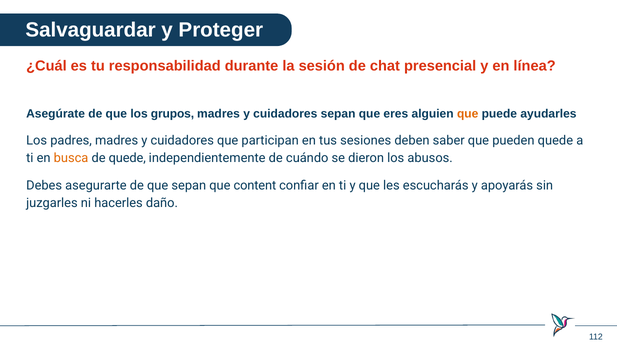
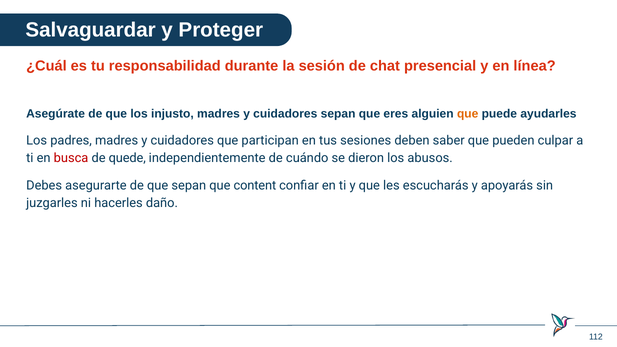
grupos: grupos -> injusto
pueden quede: quede -> culpar
busca colour: orange -> red
